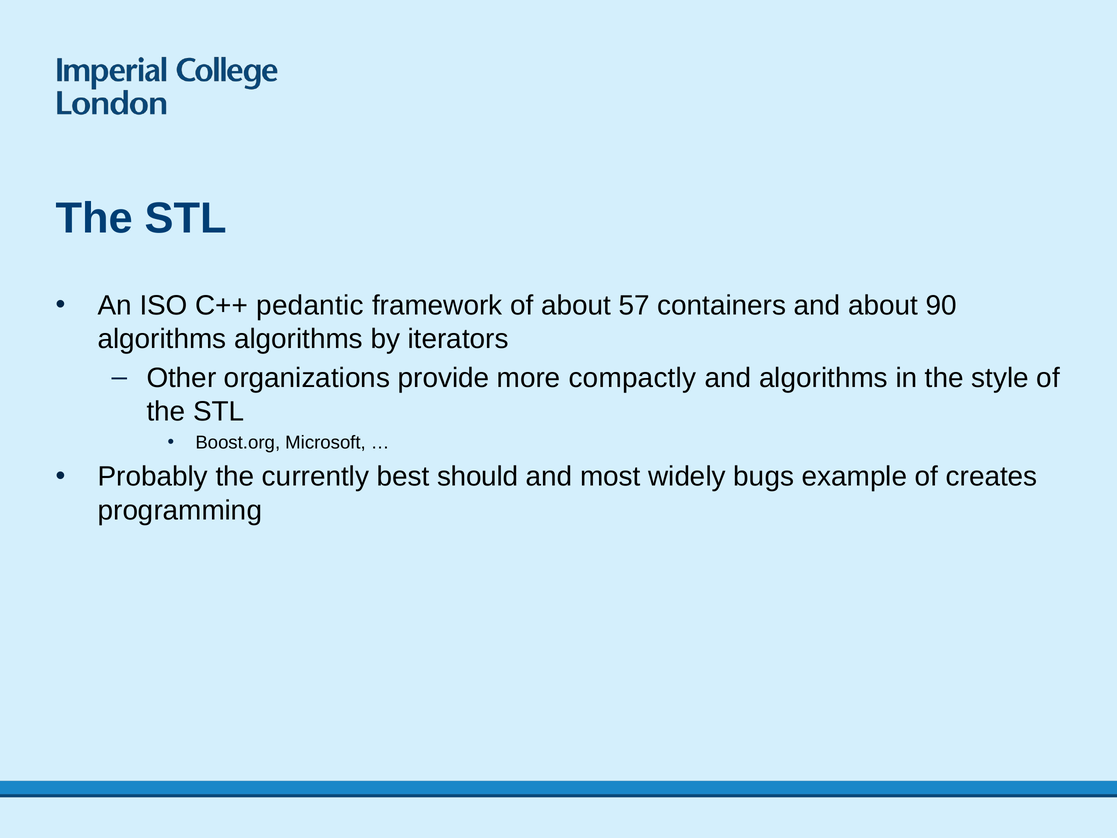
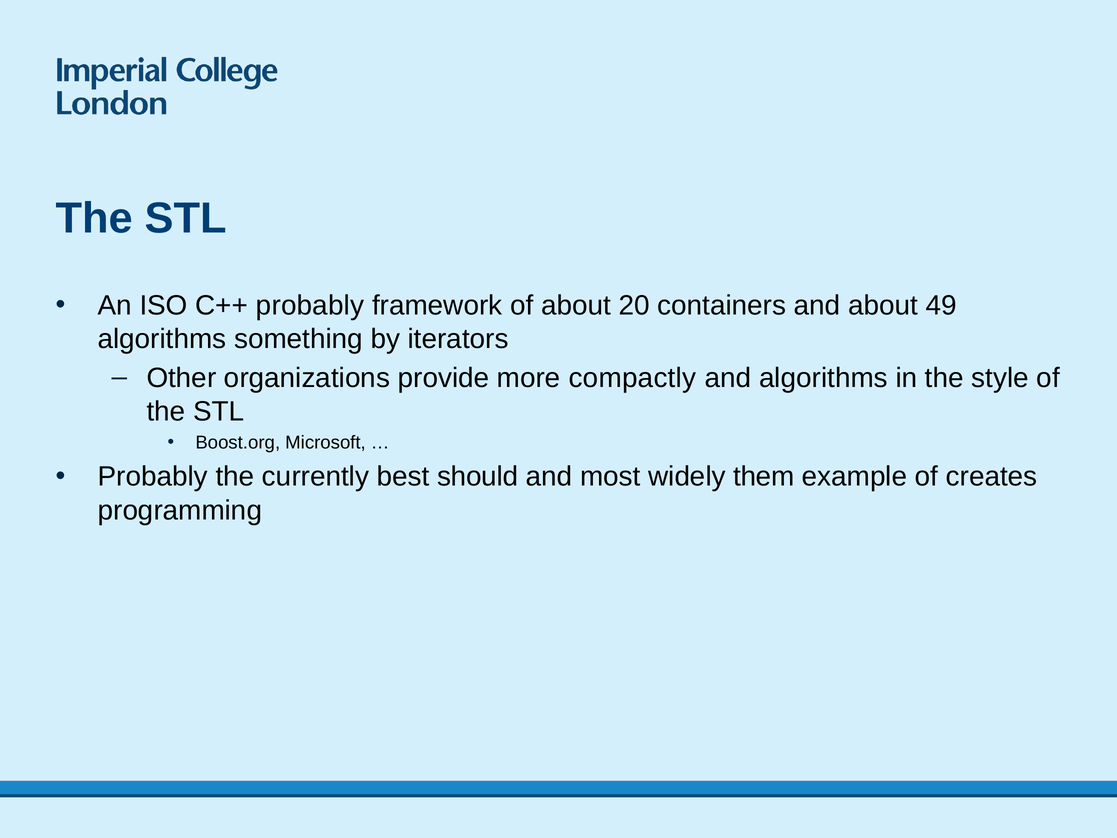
C++ pedantic: pedantic -> probably
57: 57 -> 20
90: 90 -> 49
algorithms algorithms: algorithms -> something
bugs: bugs -> them
